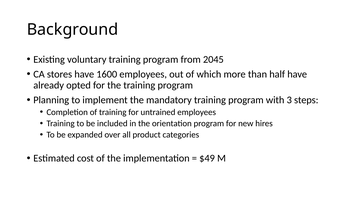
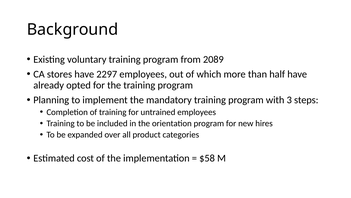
2045: 2045 -> 2089
1600: 1600 -> 2297
$49: $49 -> $58
